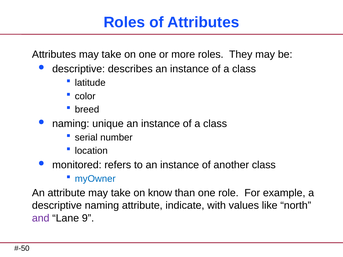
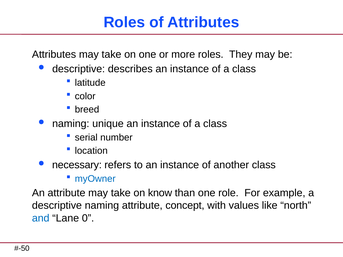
monitored: monitored -> necessary
indicate: indicate -> concept
and colour: purple -> blue
9: 9 -> 0
